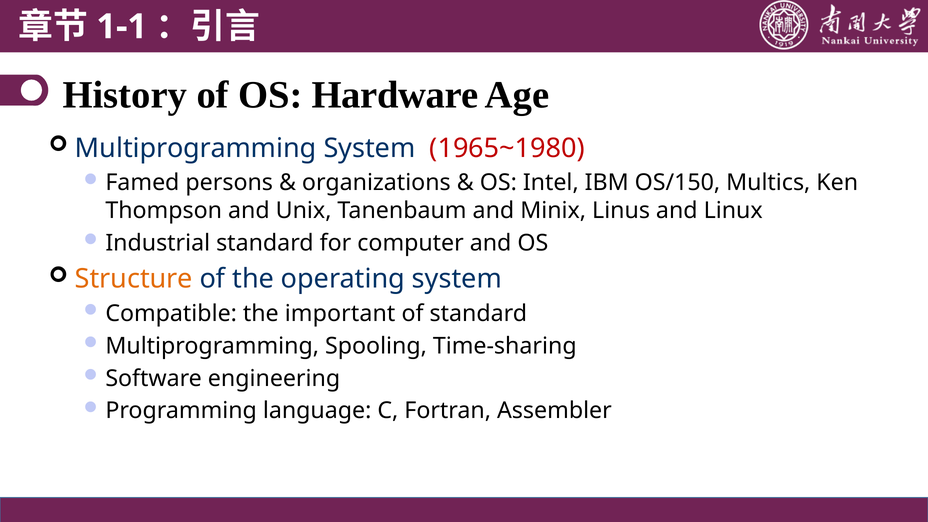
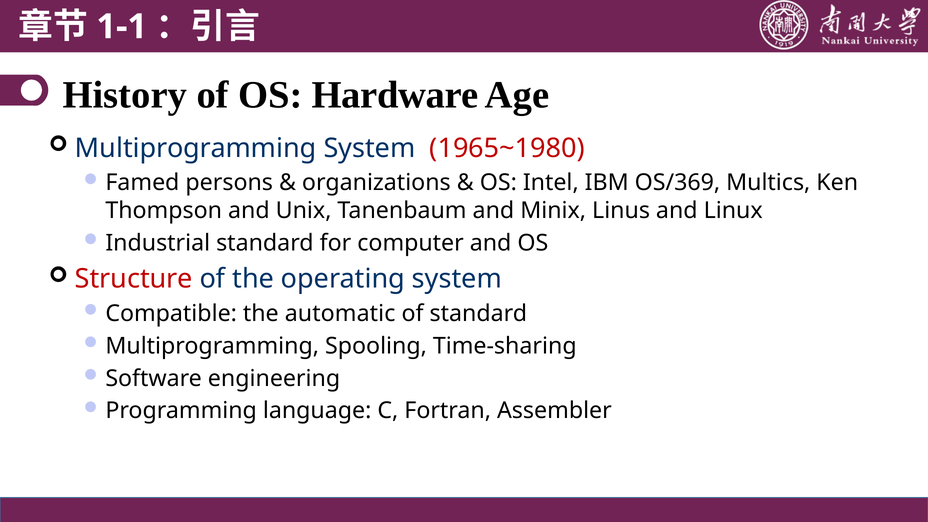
OS/150: OS/150 -> OS/369
Structure colour: orange -> red
important: important -> automatic
